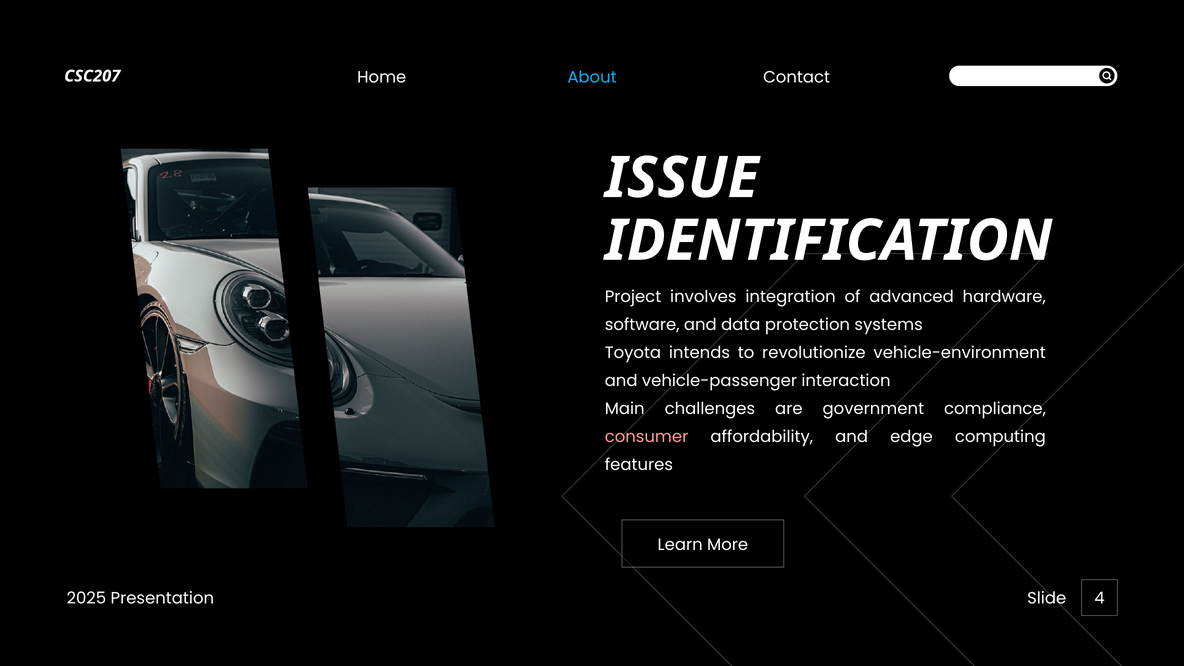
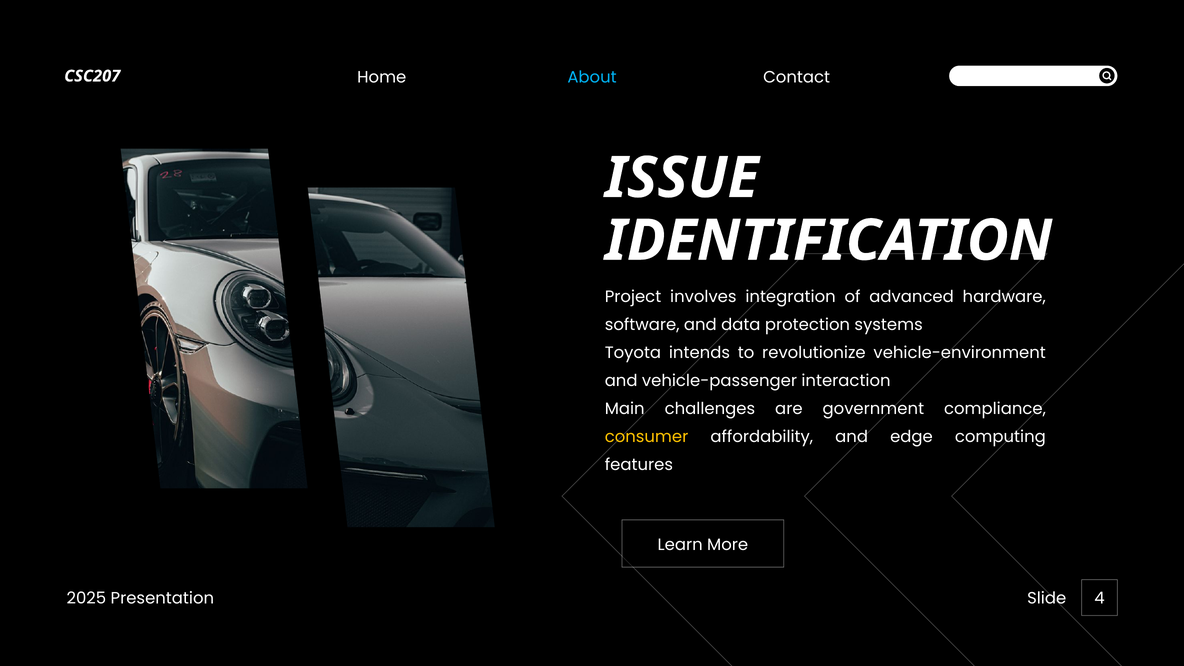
consumer colour: pink -> yellow
